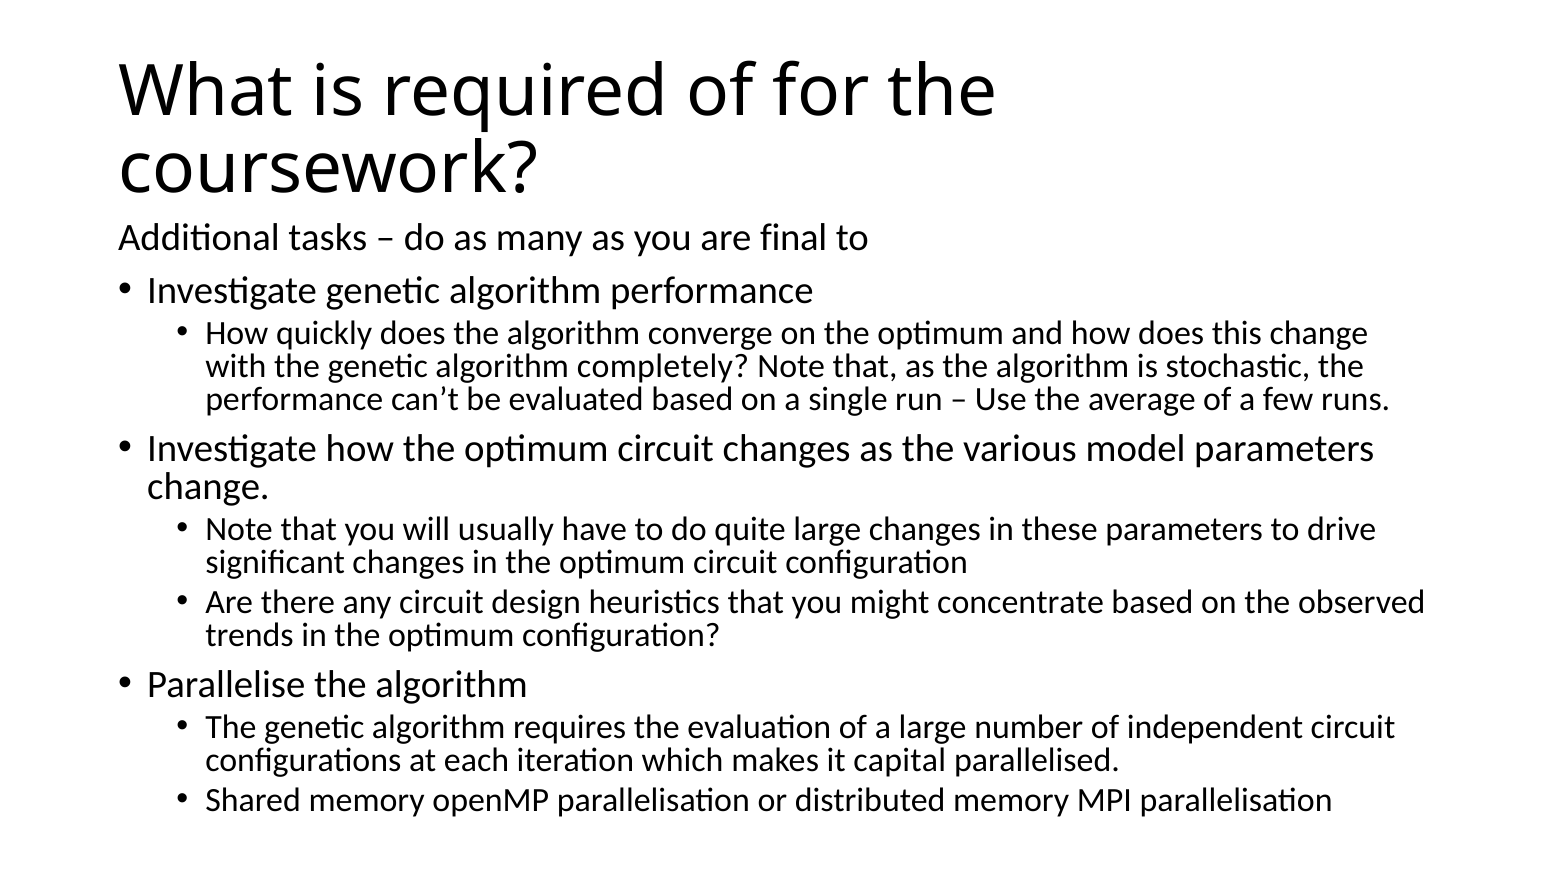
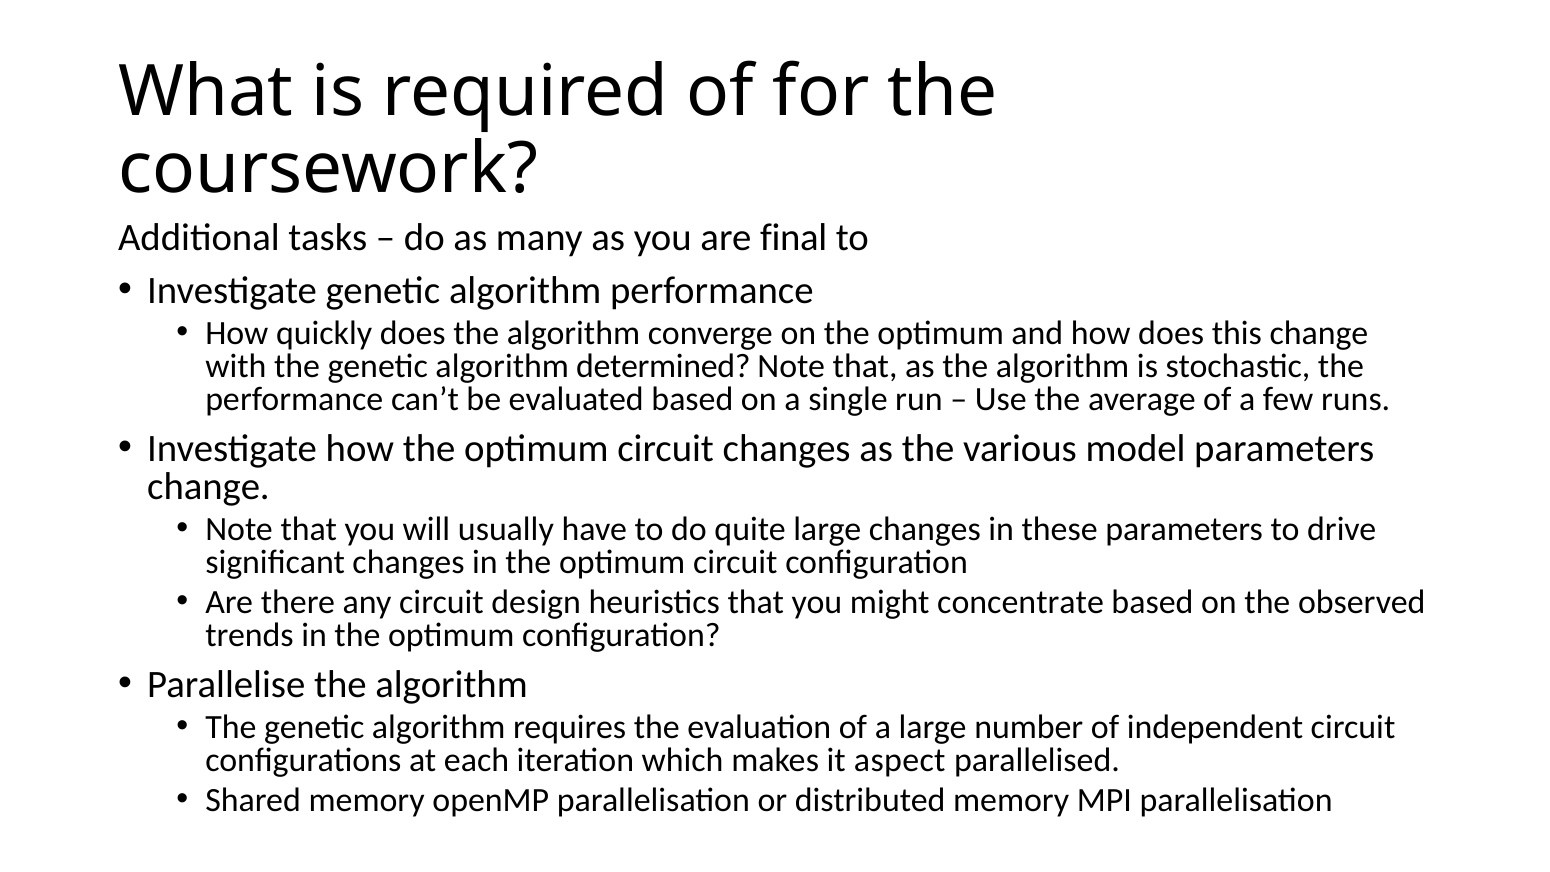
completely: completely -> determined
capital: capital -> aspect
